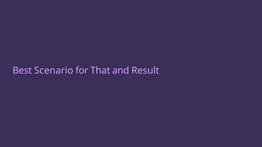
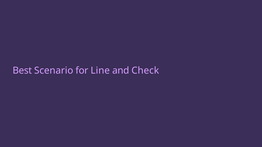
That: That -> Line
Result: Result -> Check
